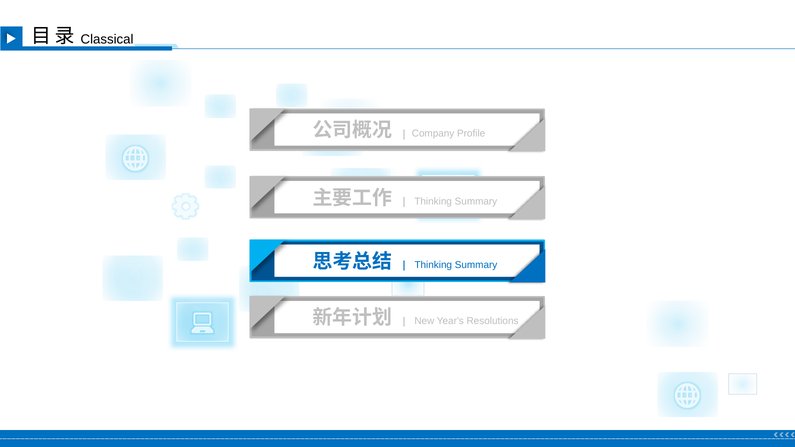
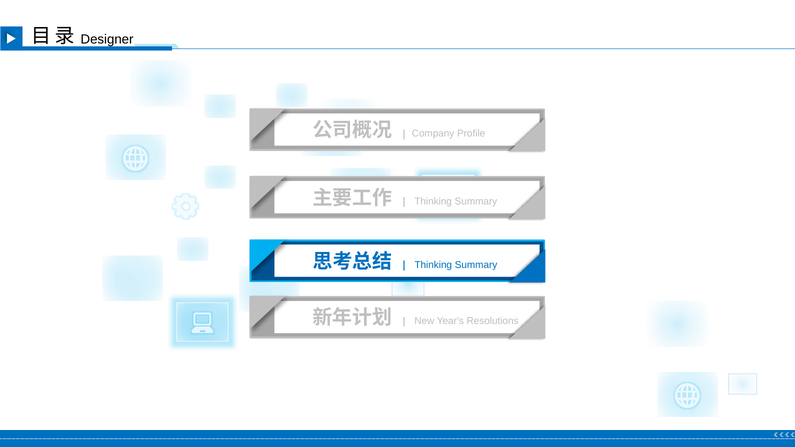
Classical: Classical -> Designer
